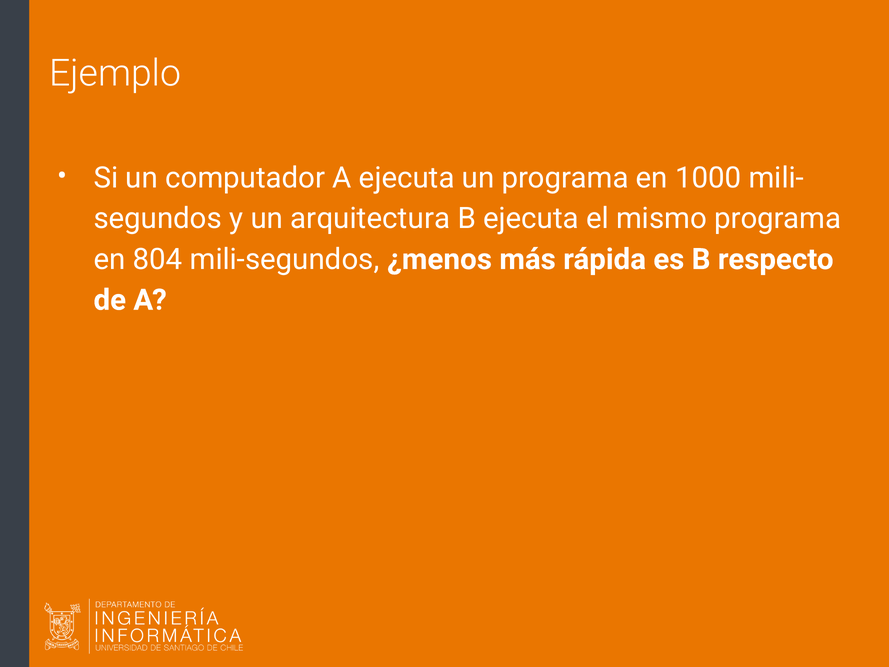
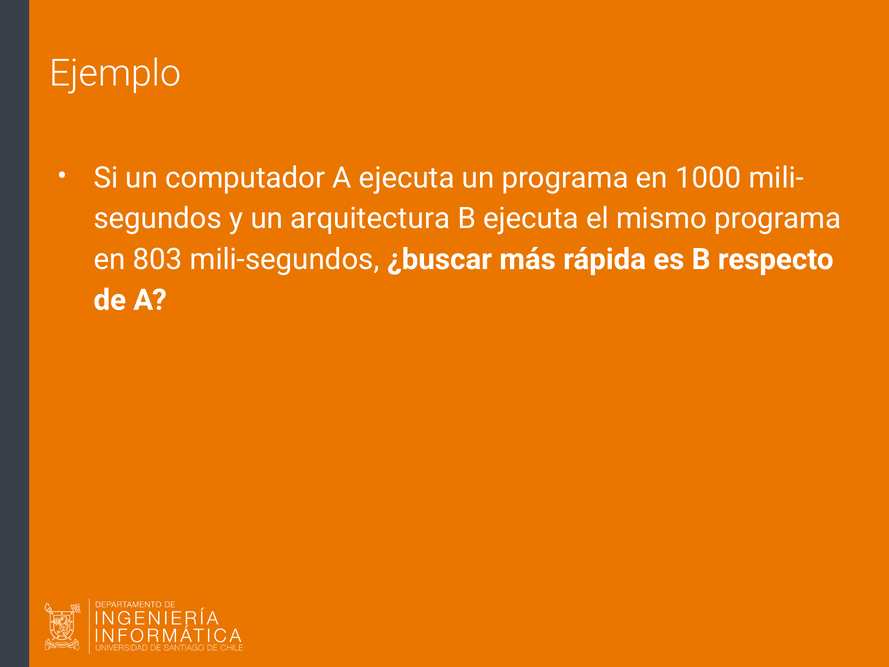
804: 804 -> 803
¿menos: ¿menos -> ¿buscar
